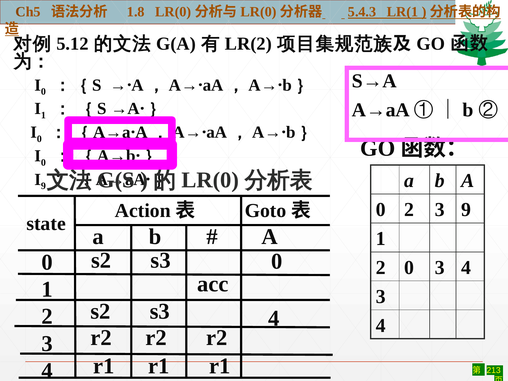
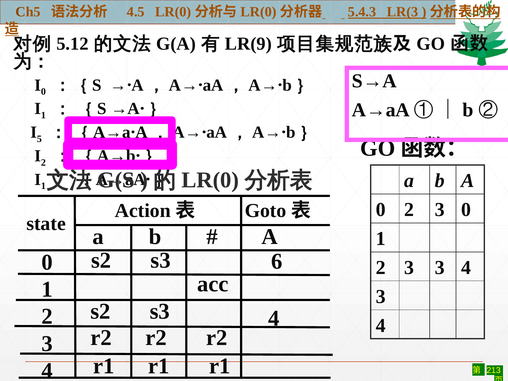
1.8: 1.8 -> 4.5
LR(1: LR(1 -> LR(3
LR(2: LR(2 -> LR(9
0 at (39, 139): 0 -> 5
0 at (43, 162): 0 -> 2
9 at (43, 186): 9 -> 1
3 9: 9 -> 0
s3 0: 0 -> 6
0 at (409, 268): 0 -> 3
